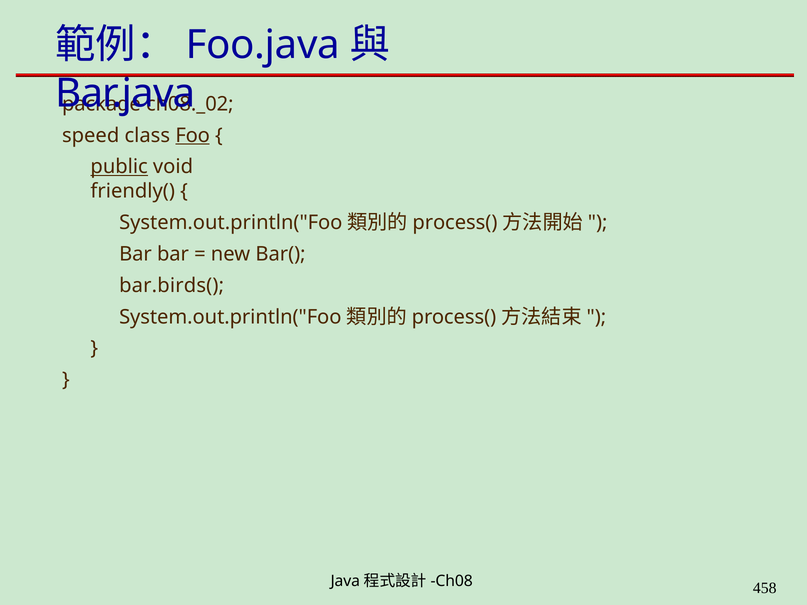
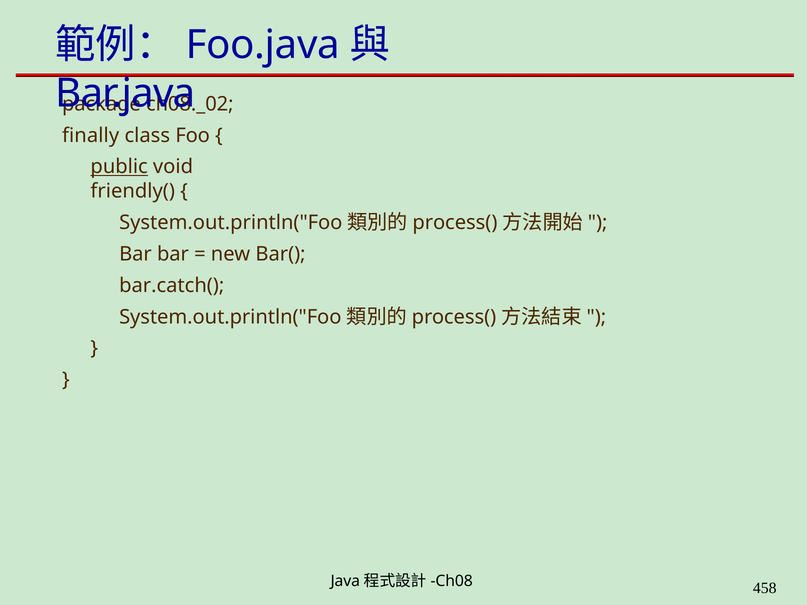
speed: speed -> finally
Foo underline: present -> none
bar.birds(: bar.birds( -> bar.catch(
